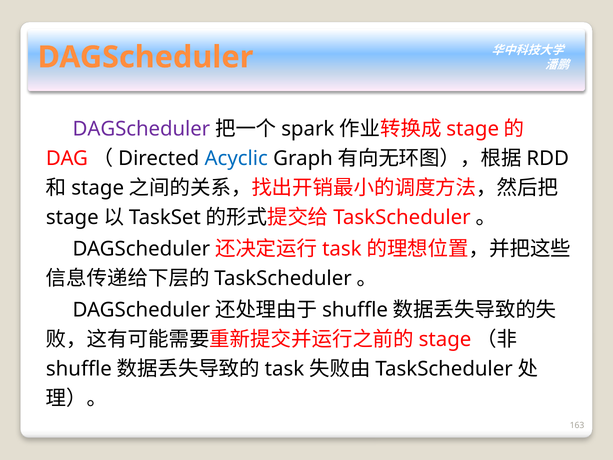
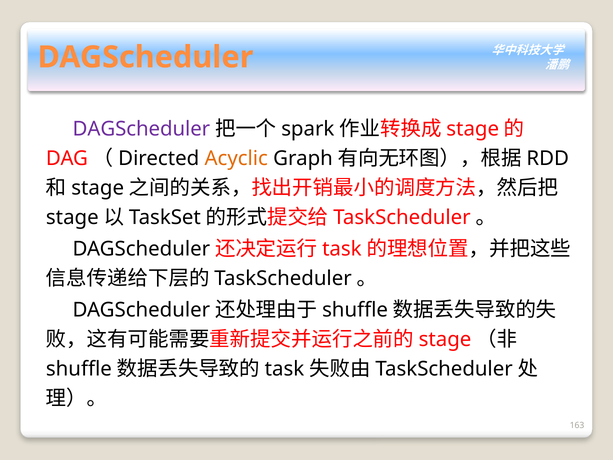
Acyclic colour: blue -> orange
